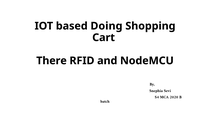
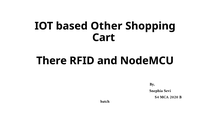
Doing: Doing -> Other
